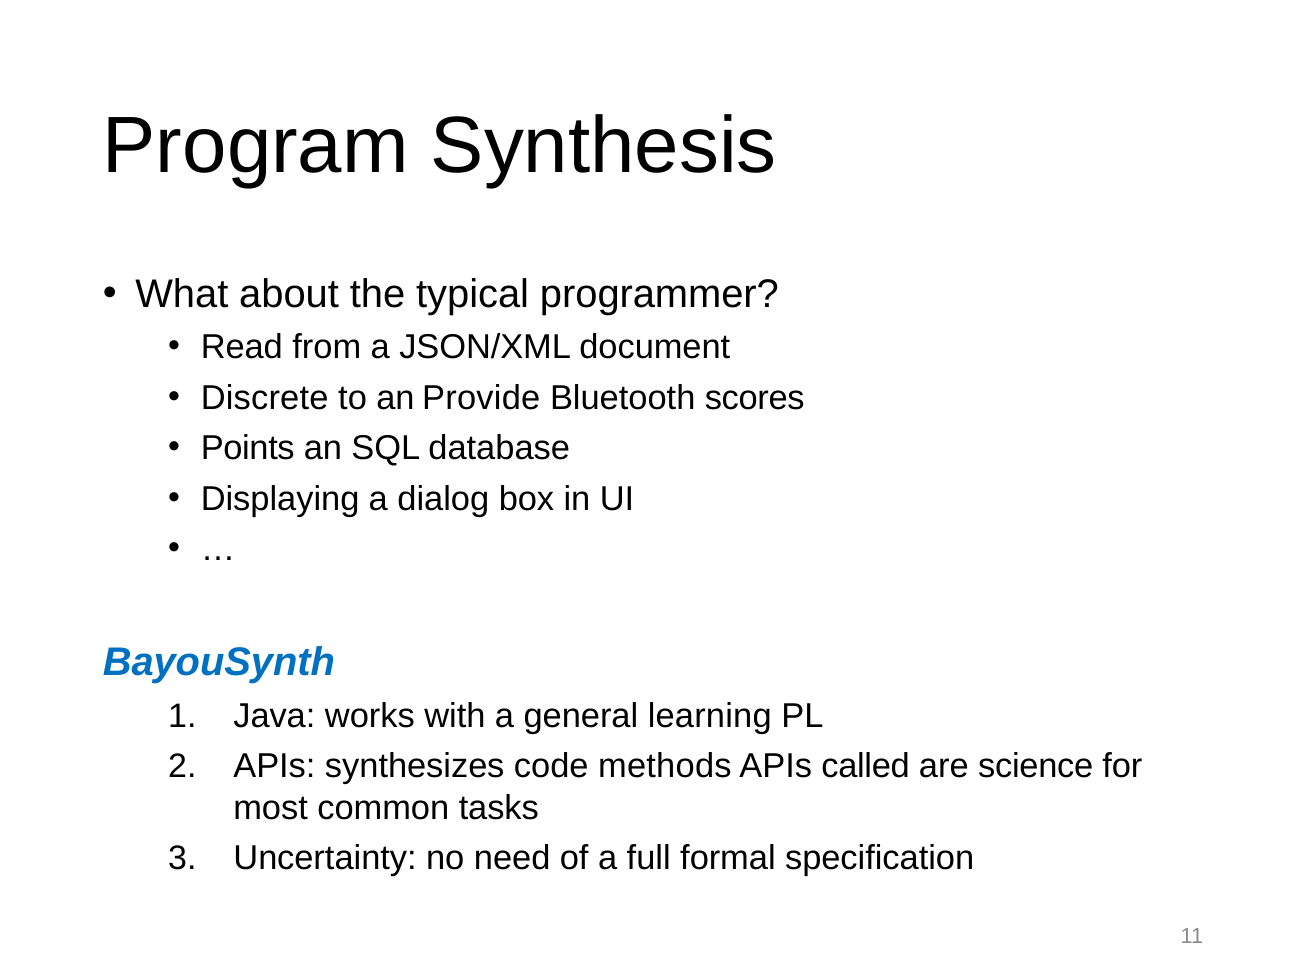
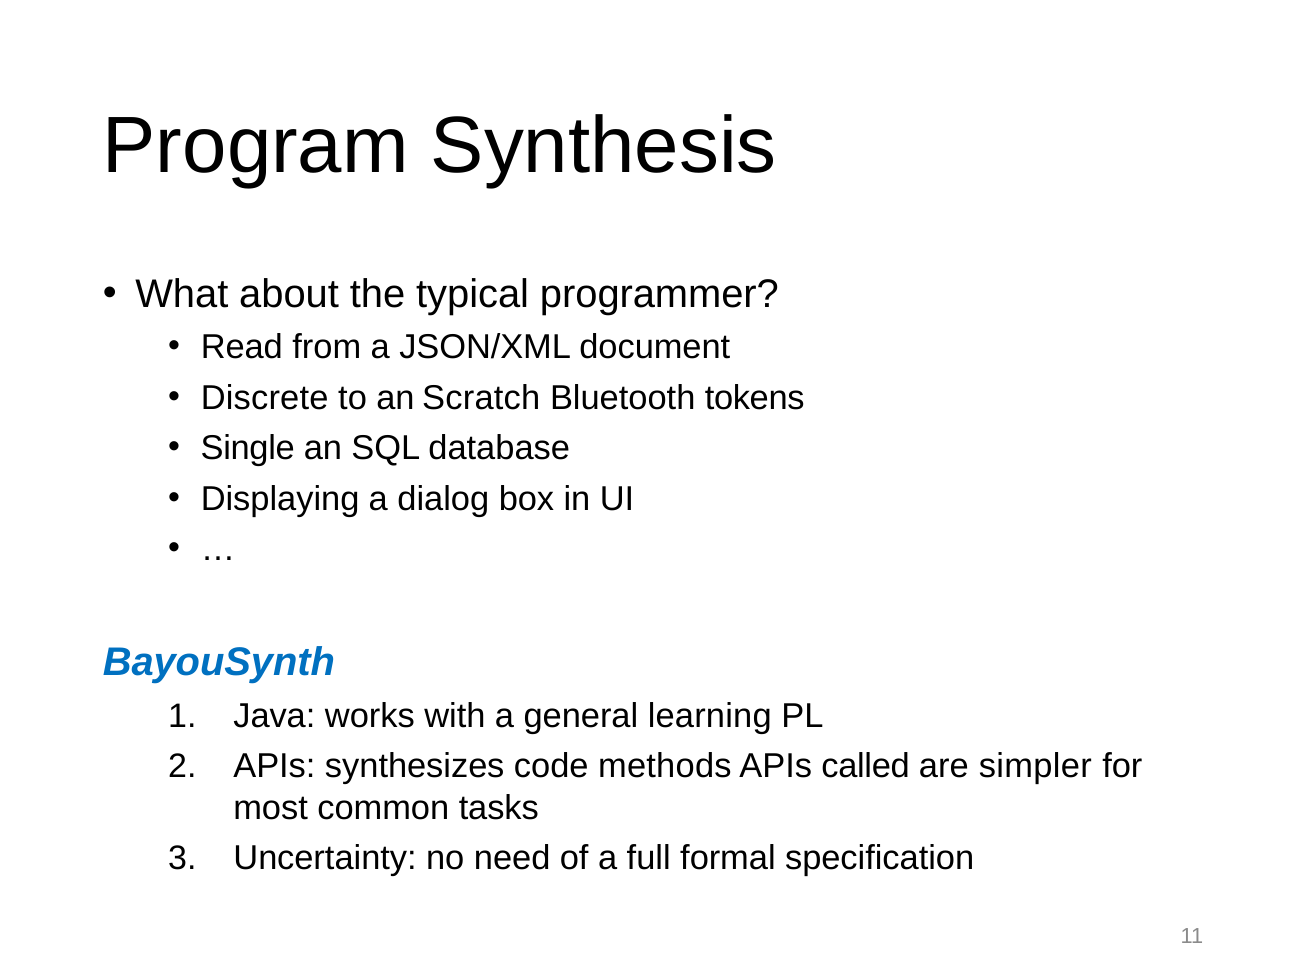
Provide: Provide -> Scratch
scores: scores -> tokens
Points: Points -> Single
science: science -> simpler
